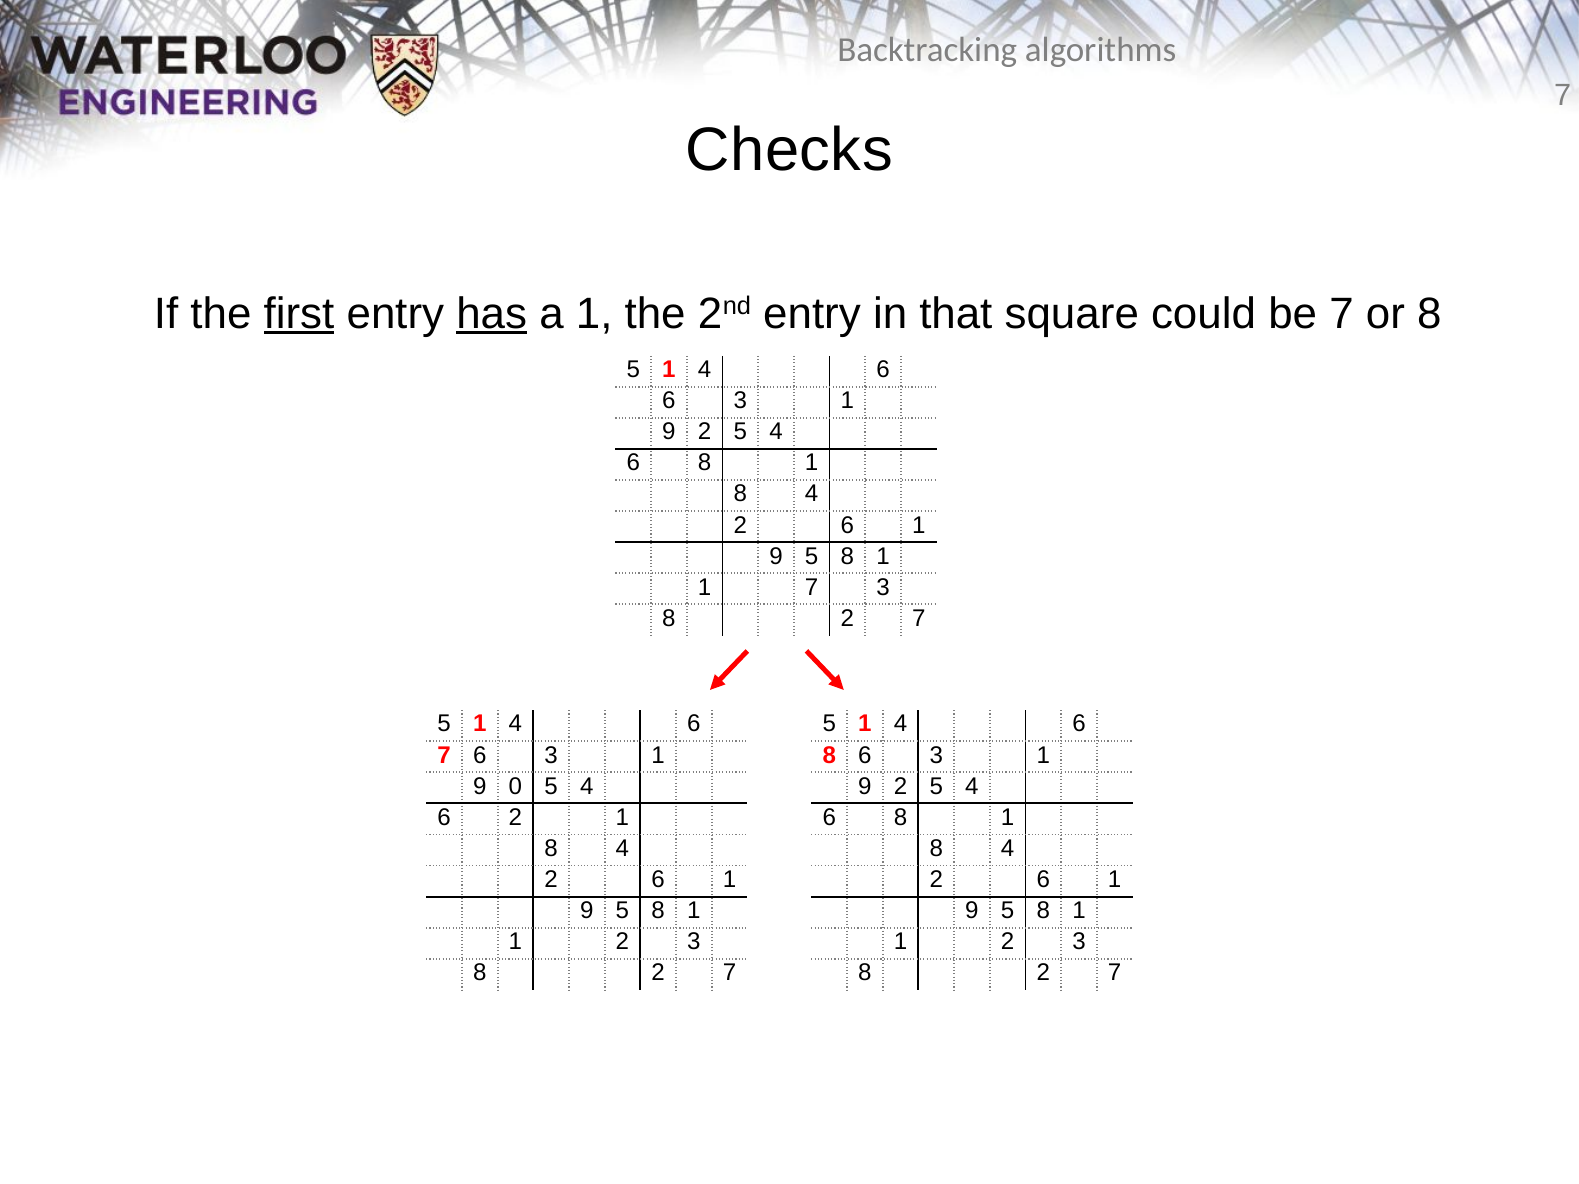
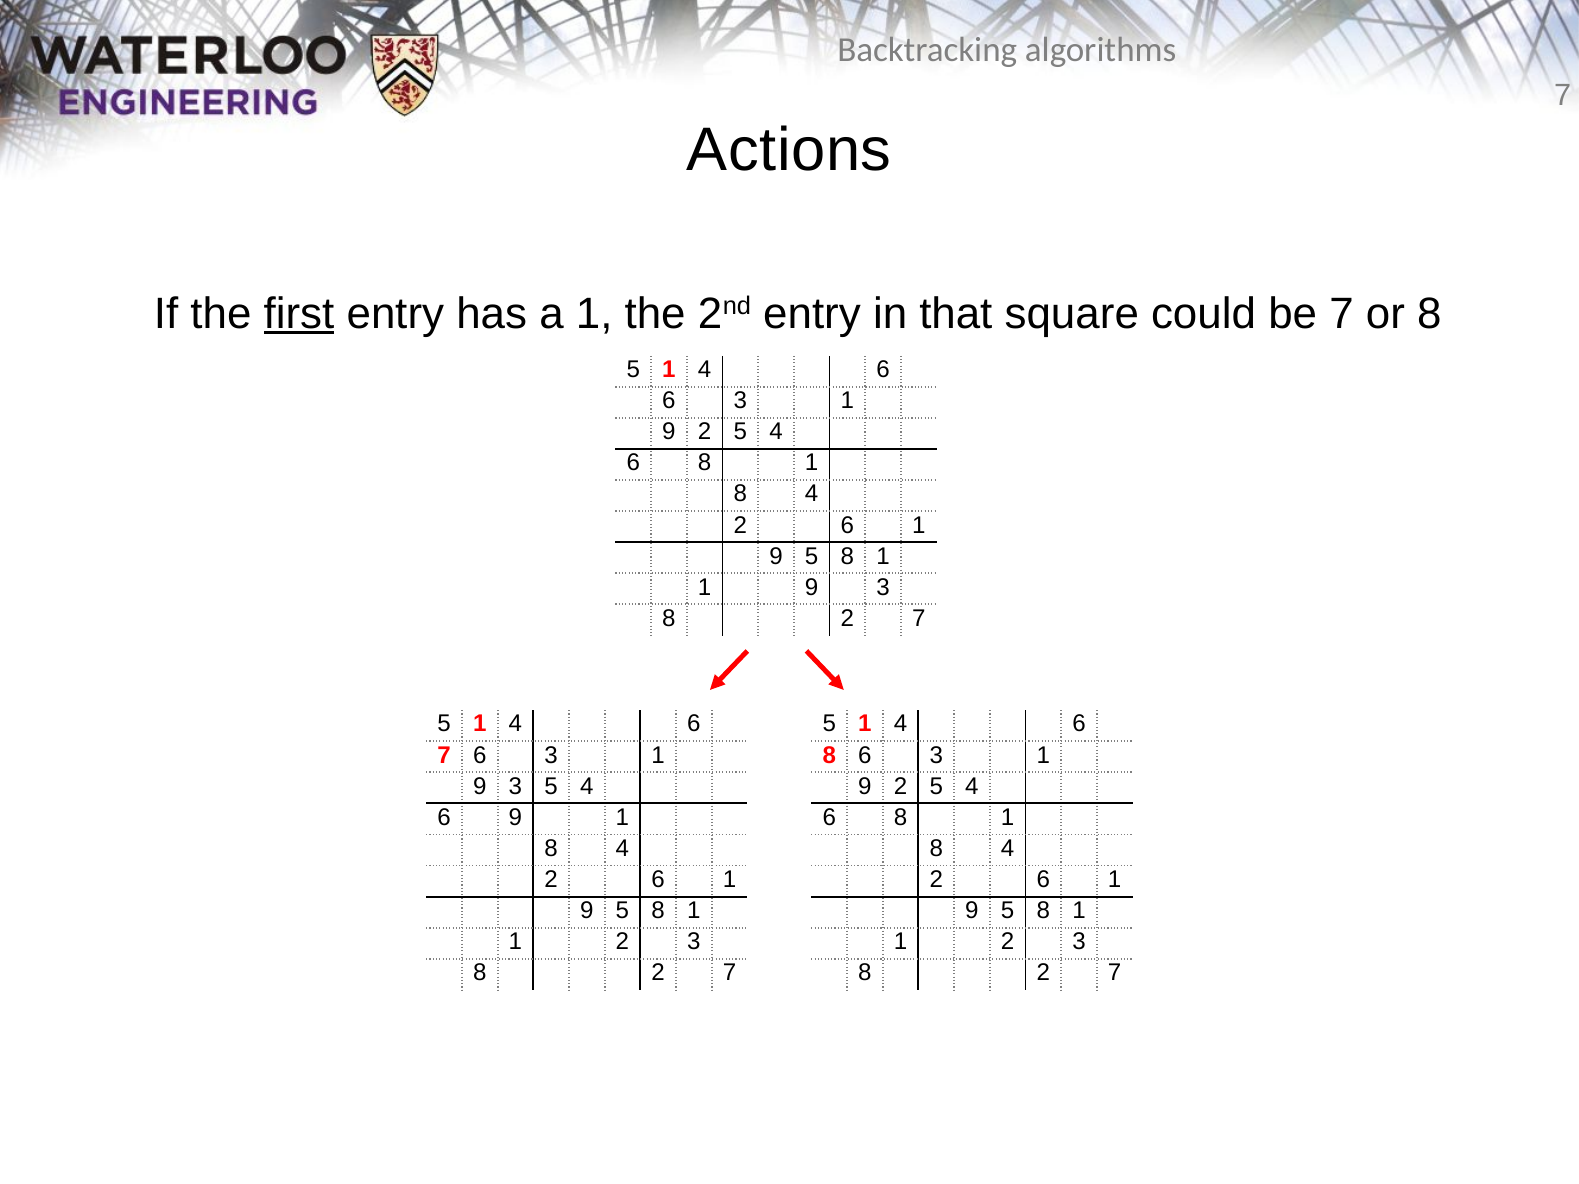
Checks: Checks -> Actions
has underline: present -> none
7 at (812, 587): 7 -> 9
0 at (515, 786): 0 -> 3
6 2: 2 -> 9
